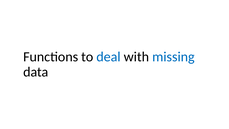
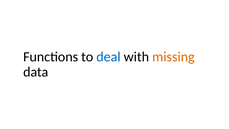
missing colour: blue -> orange
